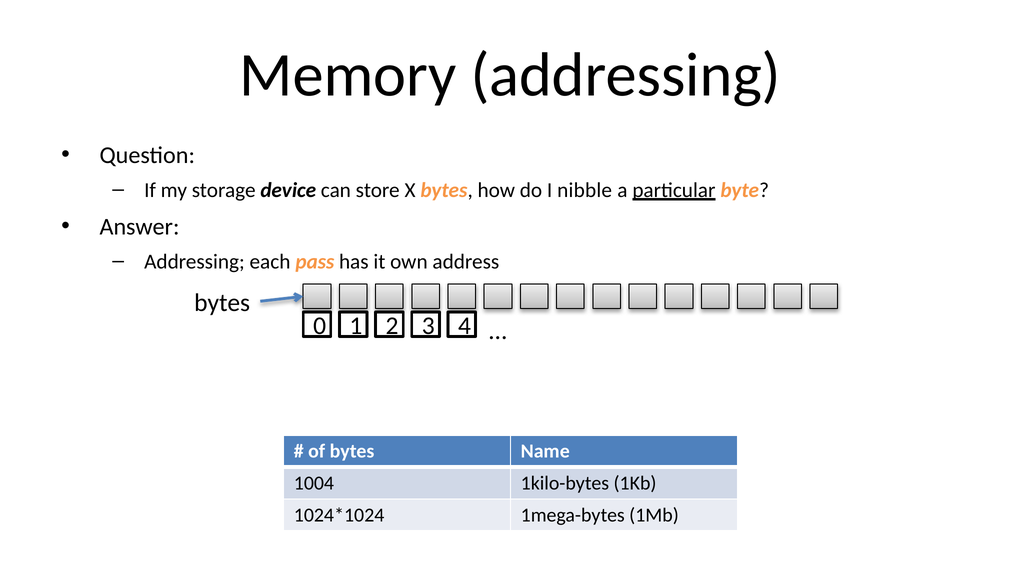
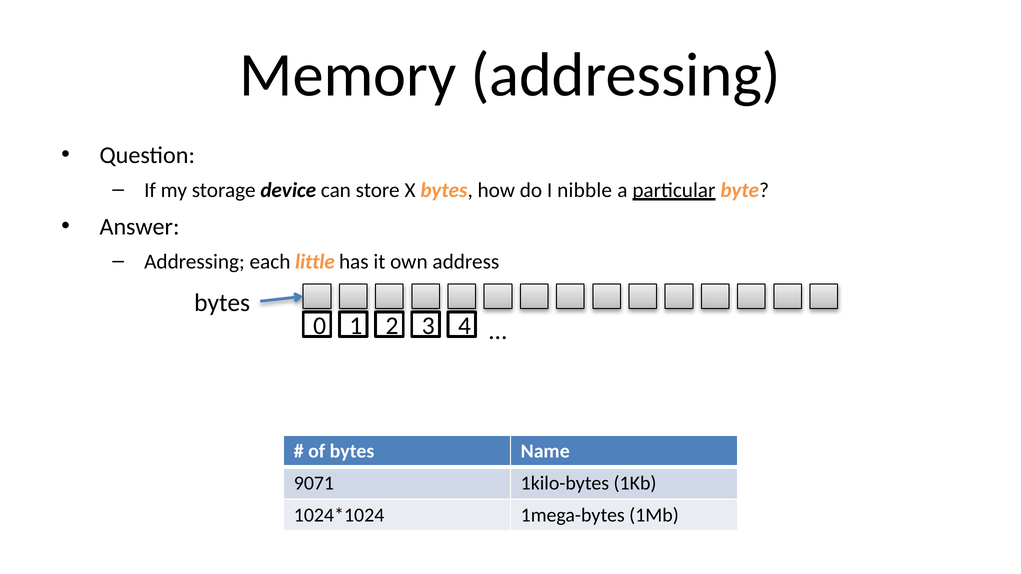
pass: pass -> little
1004: 1004 -> 9071
